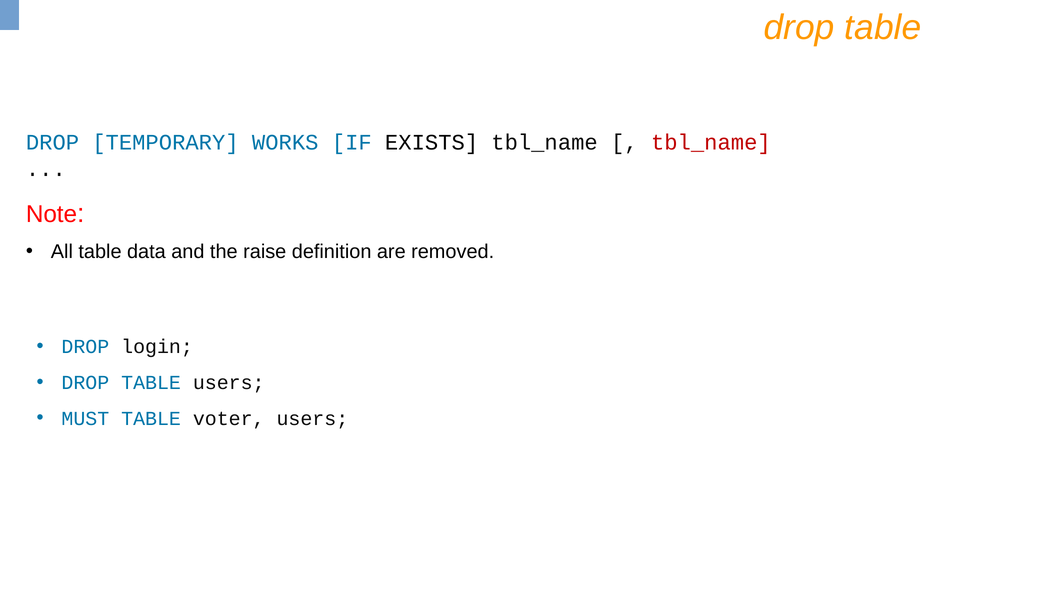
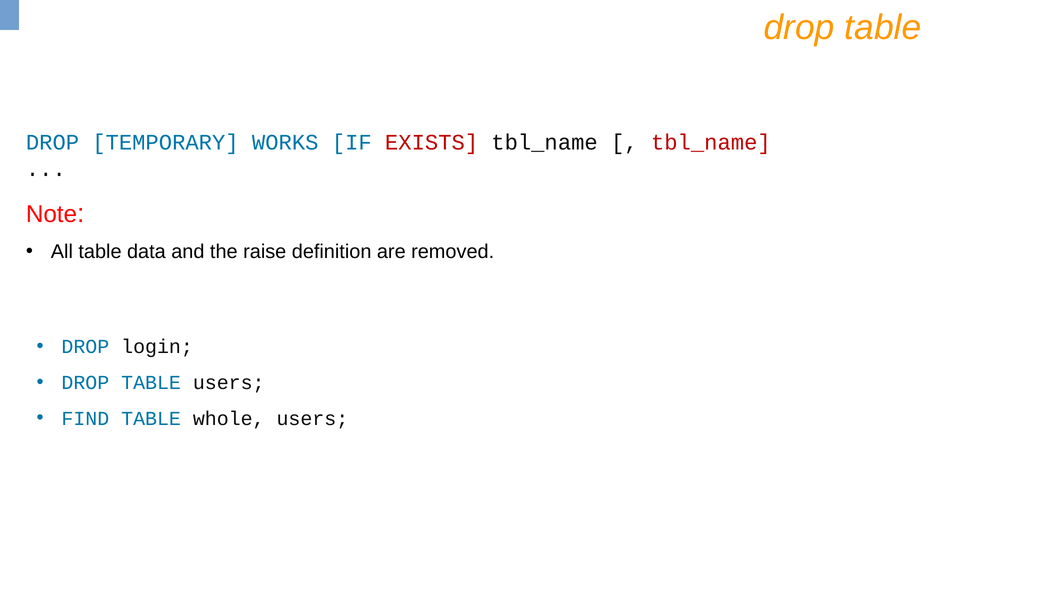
EXISTS colour: black -> red
MUST: MUST -> FIND
voter: voter -> whole
